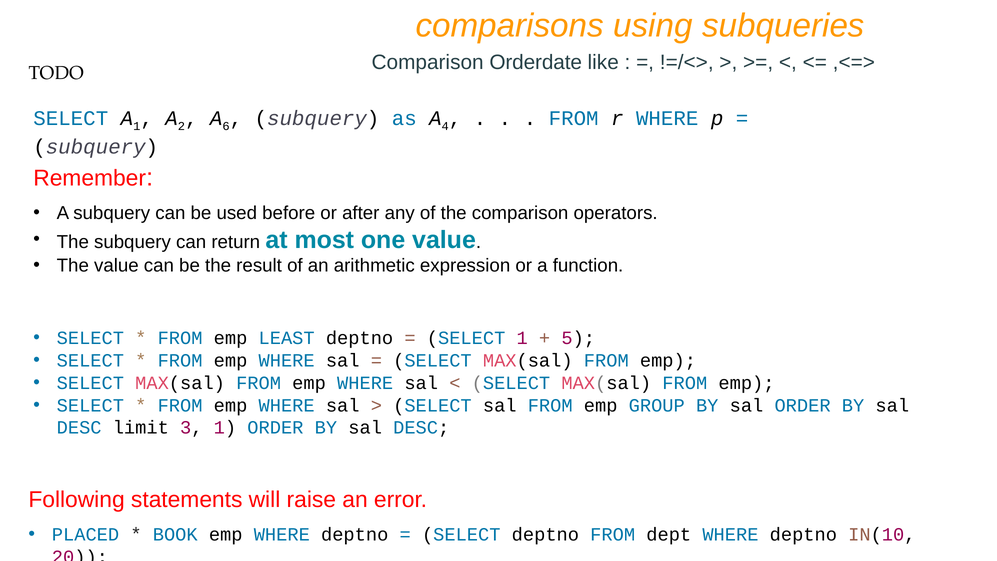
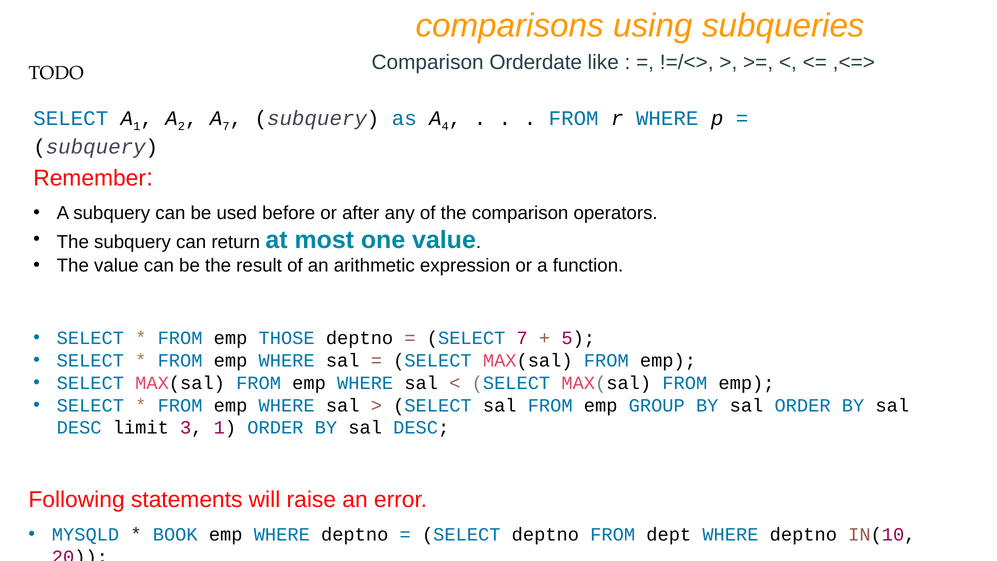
A 6: 6 -> 7
LEAST: LEAST -> THOSE
SELECT 1: 1 -> 7
PLACED: PLACED -> MYSQLD
